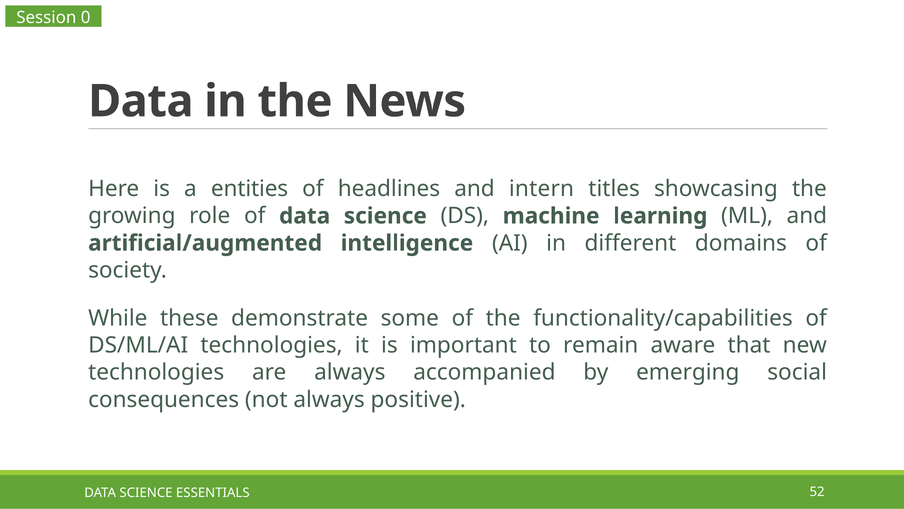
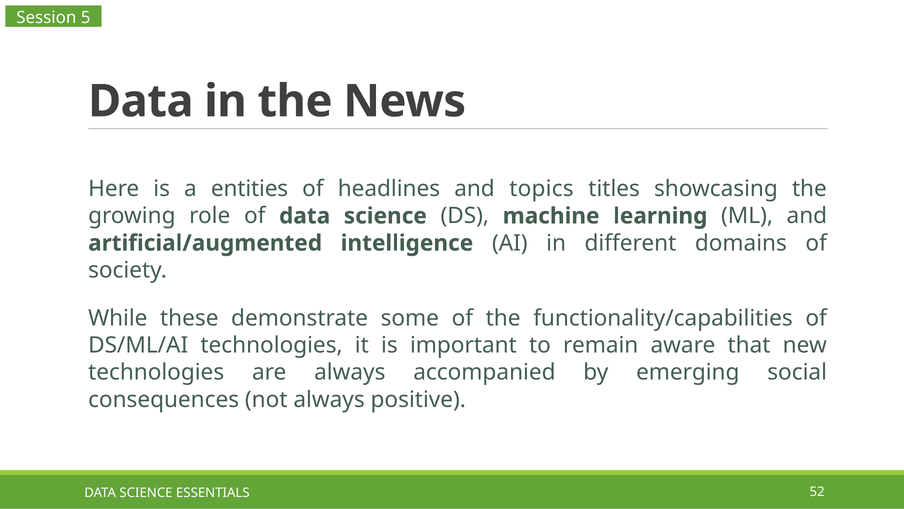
0: 0 -> 5
intern: intern -> topics
